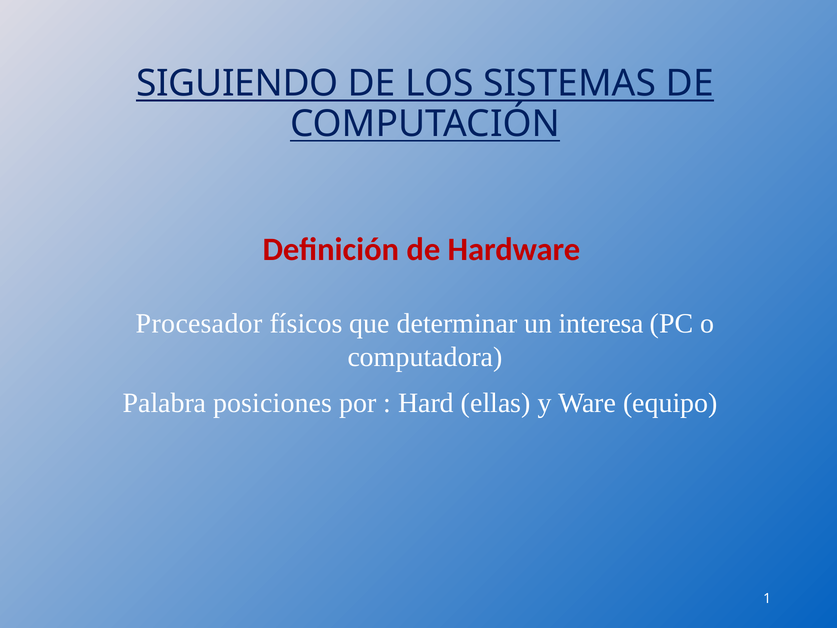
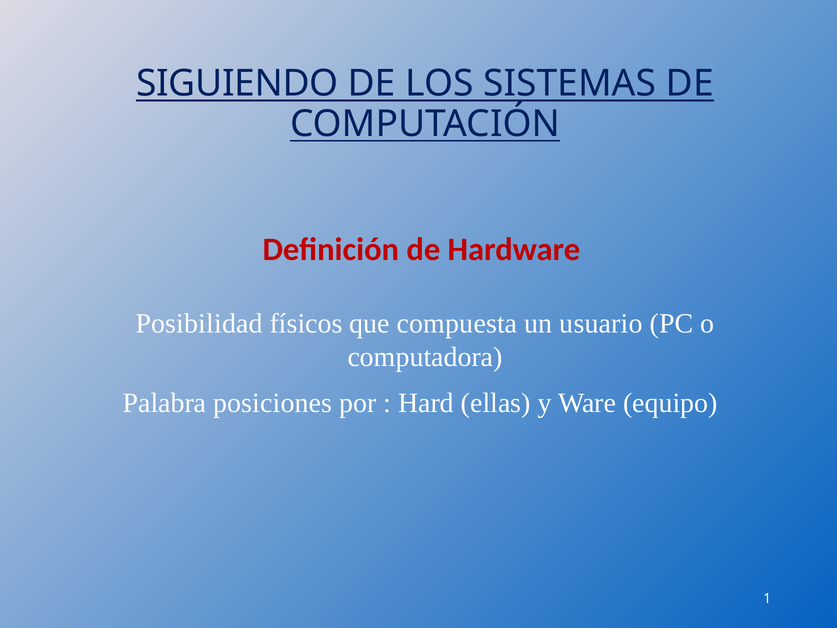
Procesador: Procesador -> Posibilidad
determinar: determinar -> compuesta
interesa: interesa -> usuario
